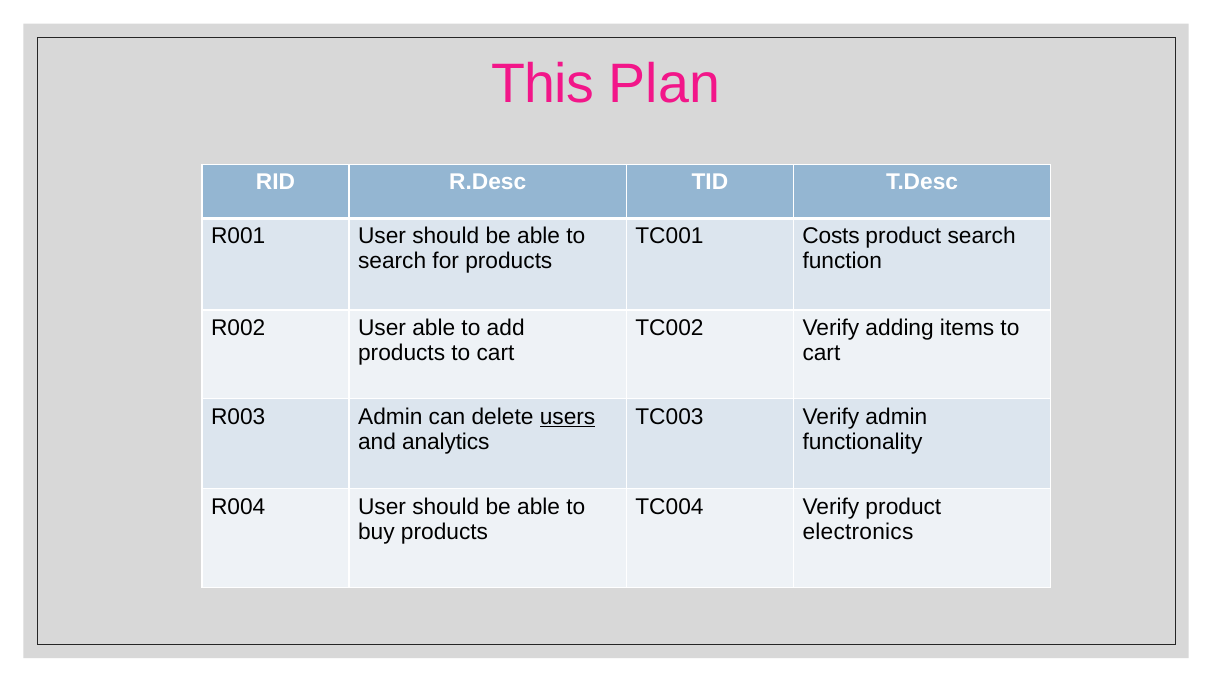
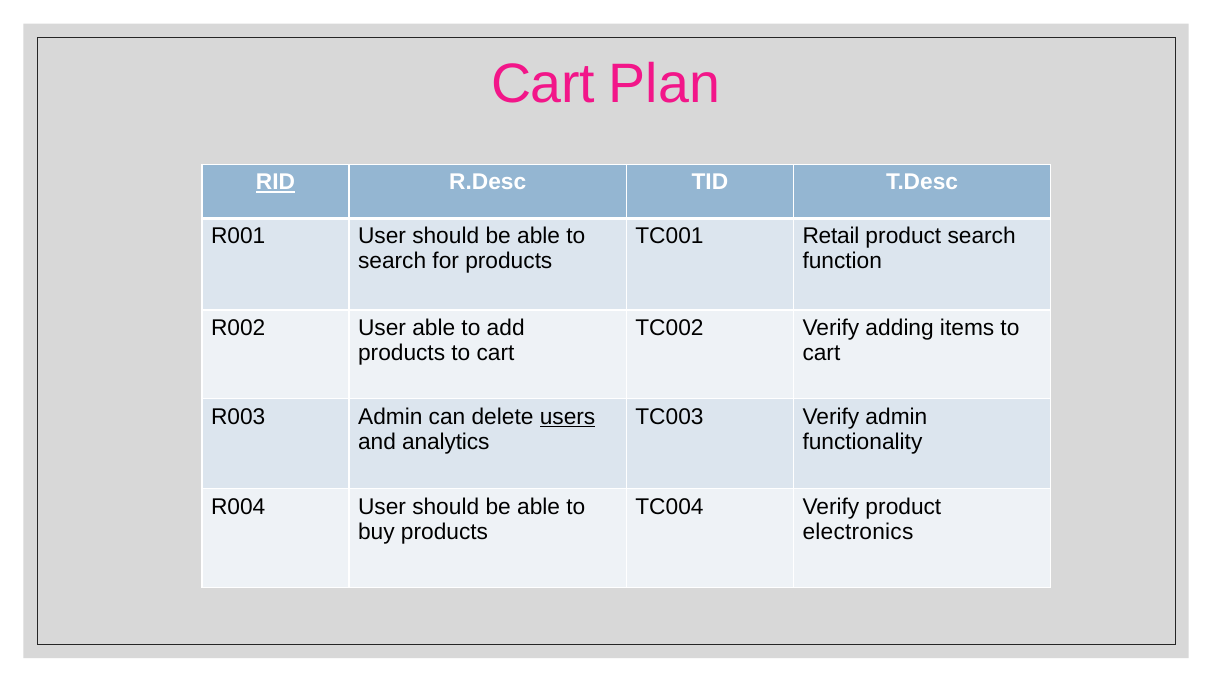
This at (543, 84): This -> Cart
RID underline: none -> present
Costs: Costs -> Retail
